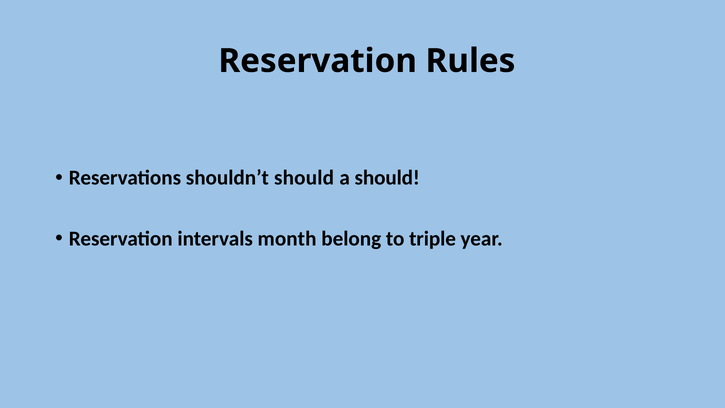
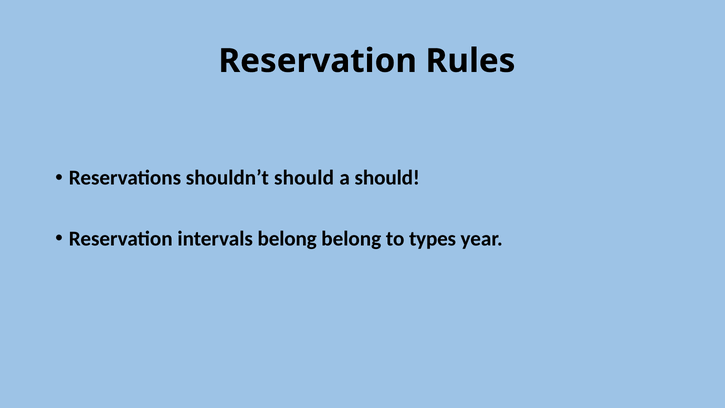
intervals month: month -> belong
triple: triple -> types
